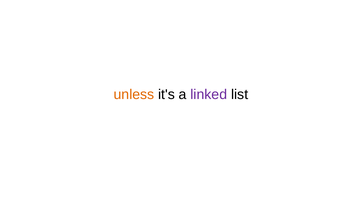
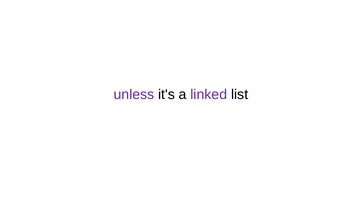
unless colour: orange -> purple
